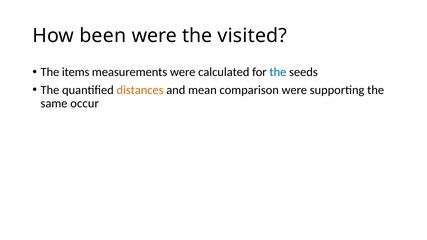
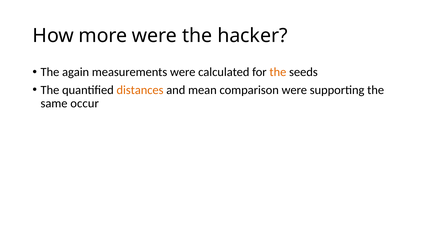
been: been -> more
visited: visited -> hacker
items: items -> again
the at (278, 72) colour: blue -> orange
